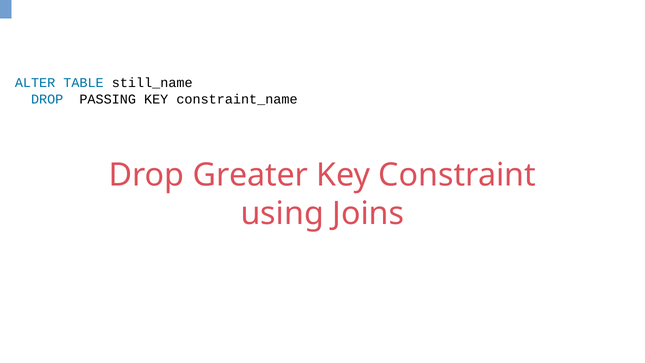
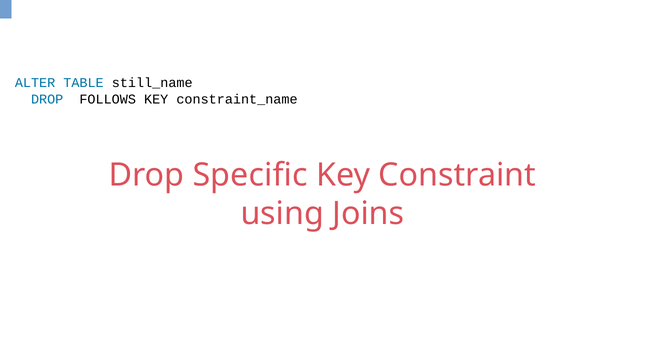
PASSING: PASSING -> FOLLOWS
Greater: Greater -> Specific
